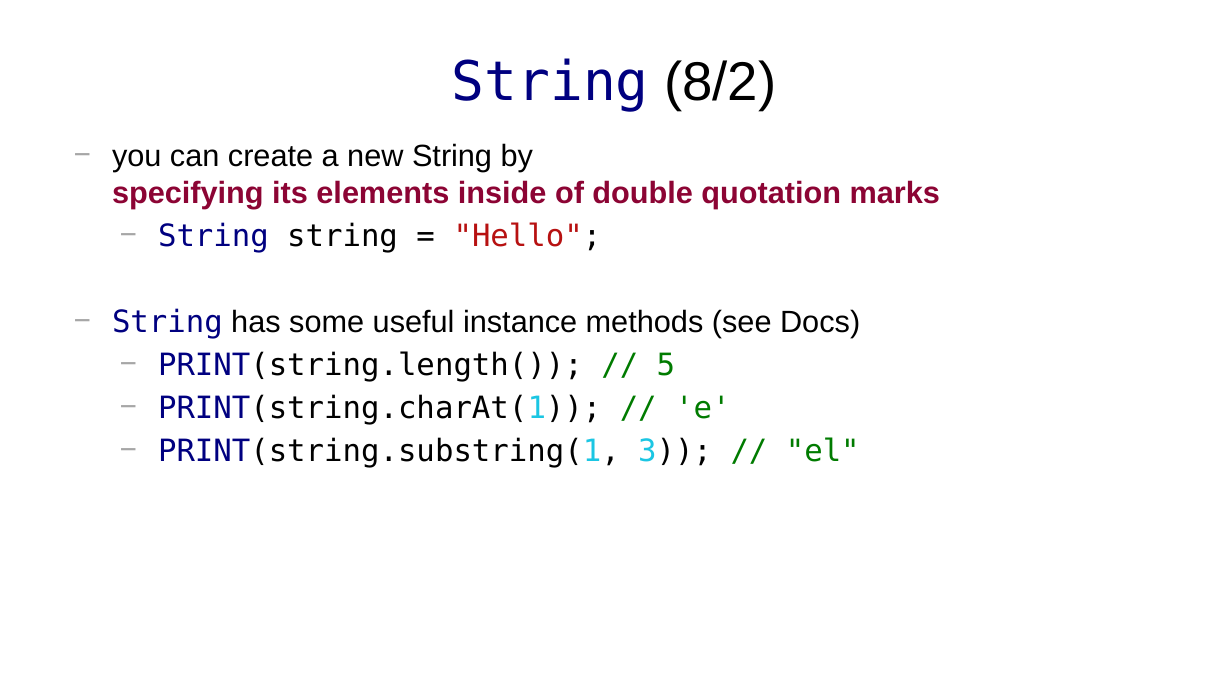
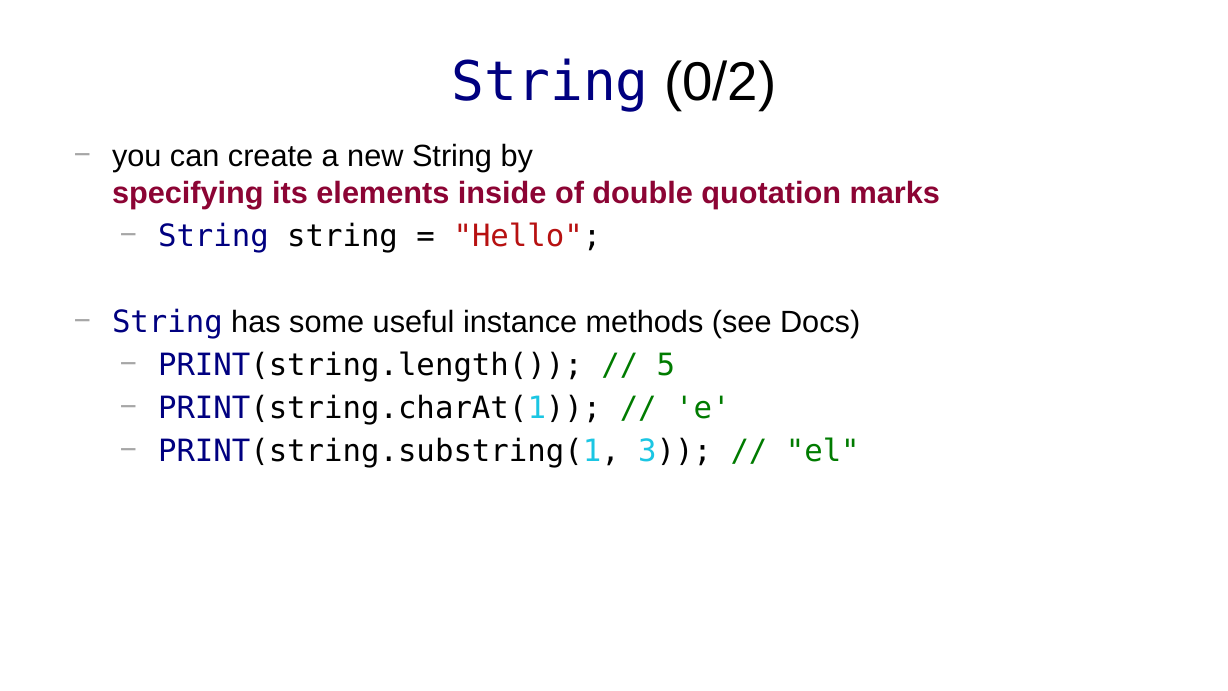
8/2: 8/2 -> 0/2
